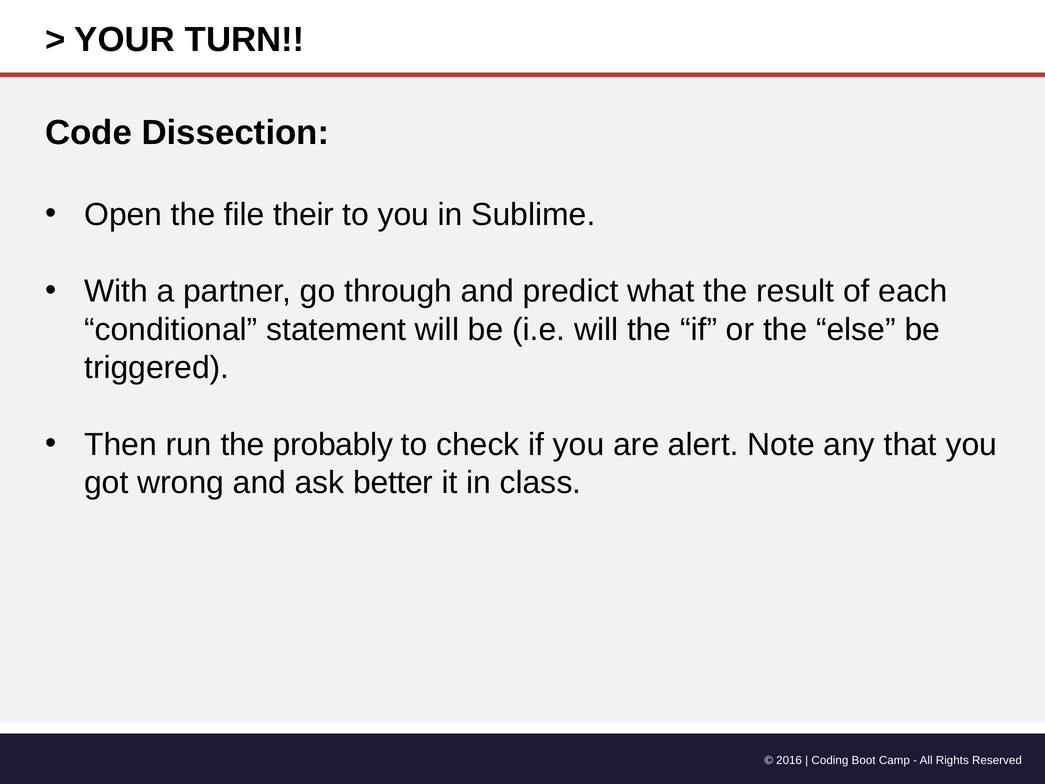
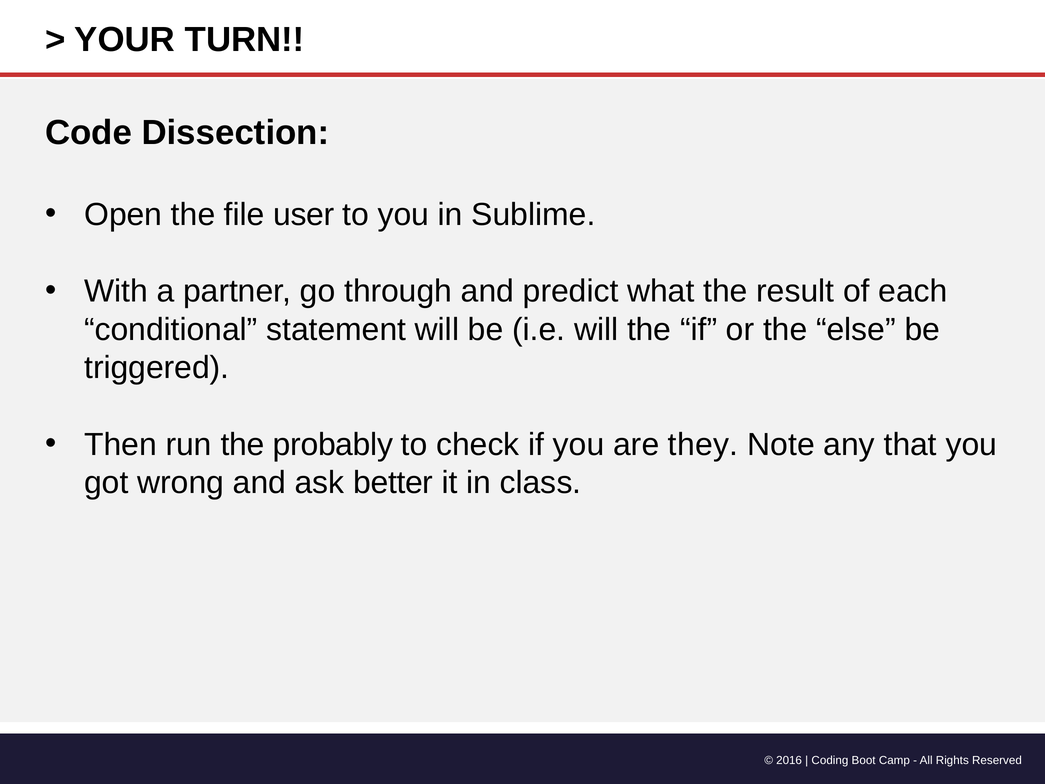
their: their -> user
alert: alert -> they
